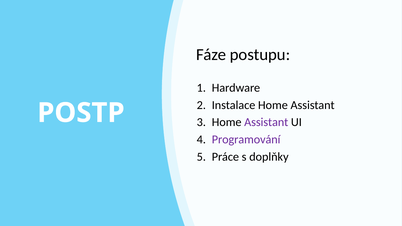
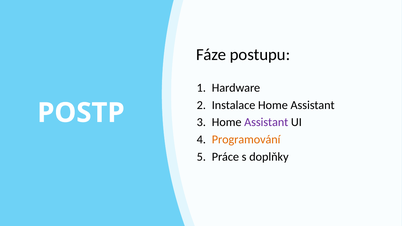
Programování colour: purple -> orange
